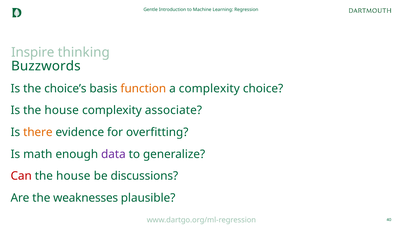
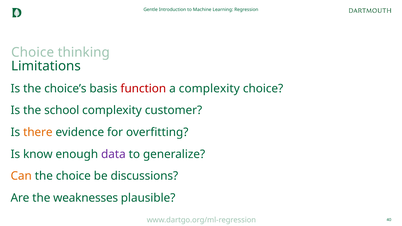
Inspire at (33, 52): Inspire -> Choice
Buzzwords: Buzzwords -> Limitations
function colour: orange -> red
Is the house: house -> school
associate: associate -> customer
math: math -> know
Can colour: red -> orange
house at (73, 176): house -> choice
